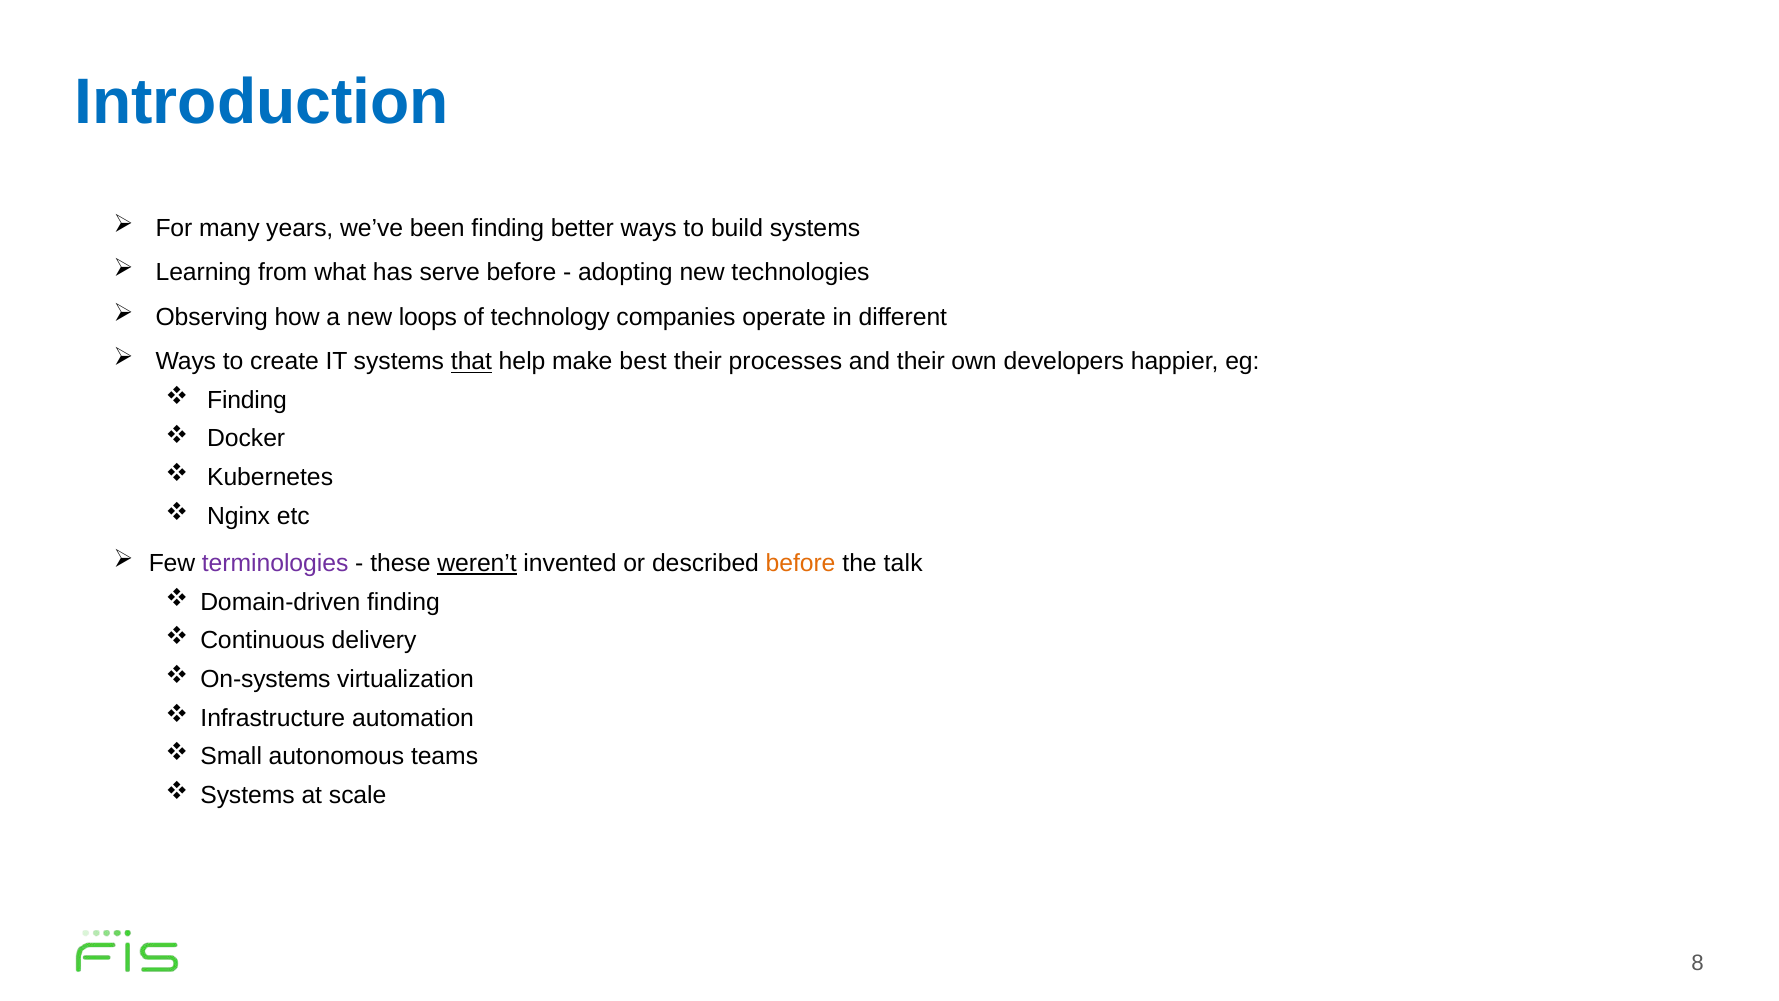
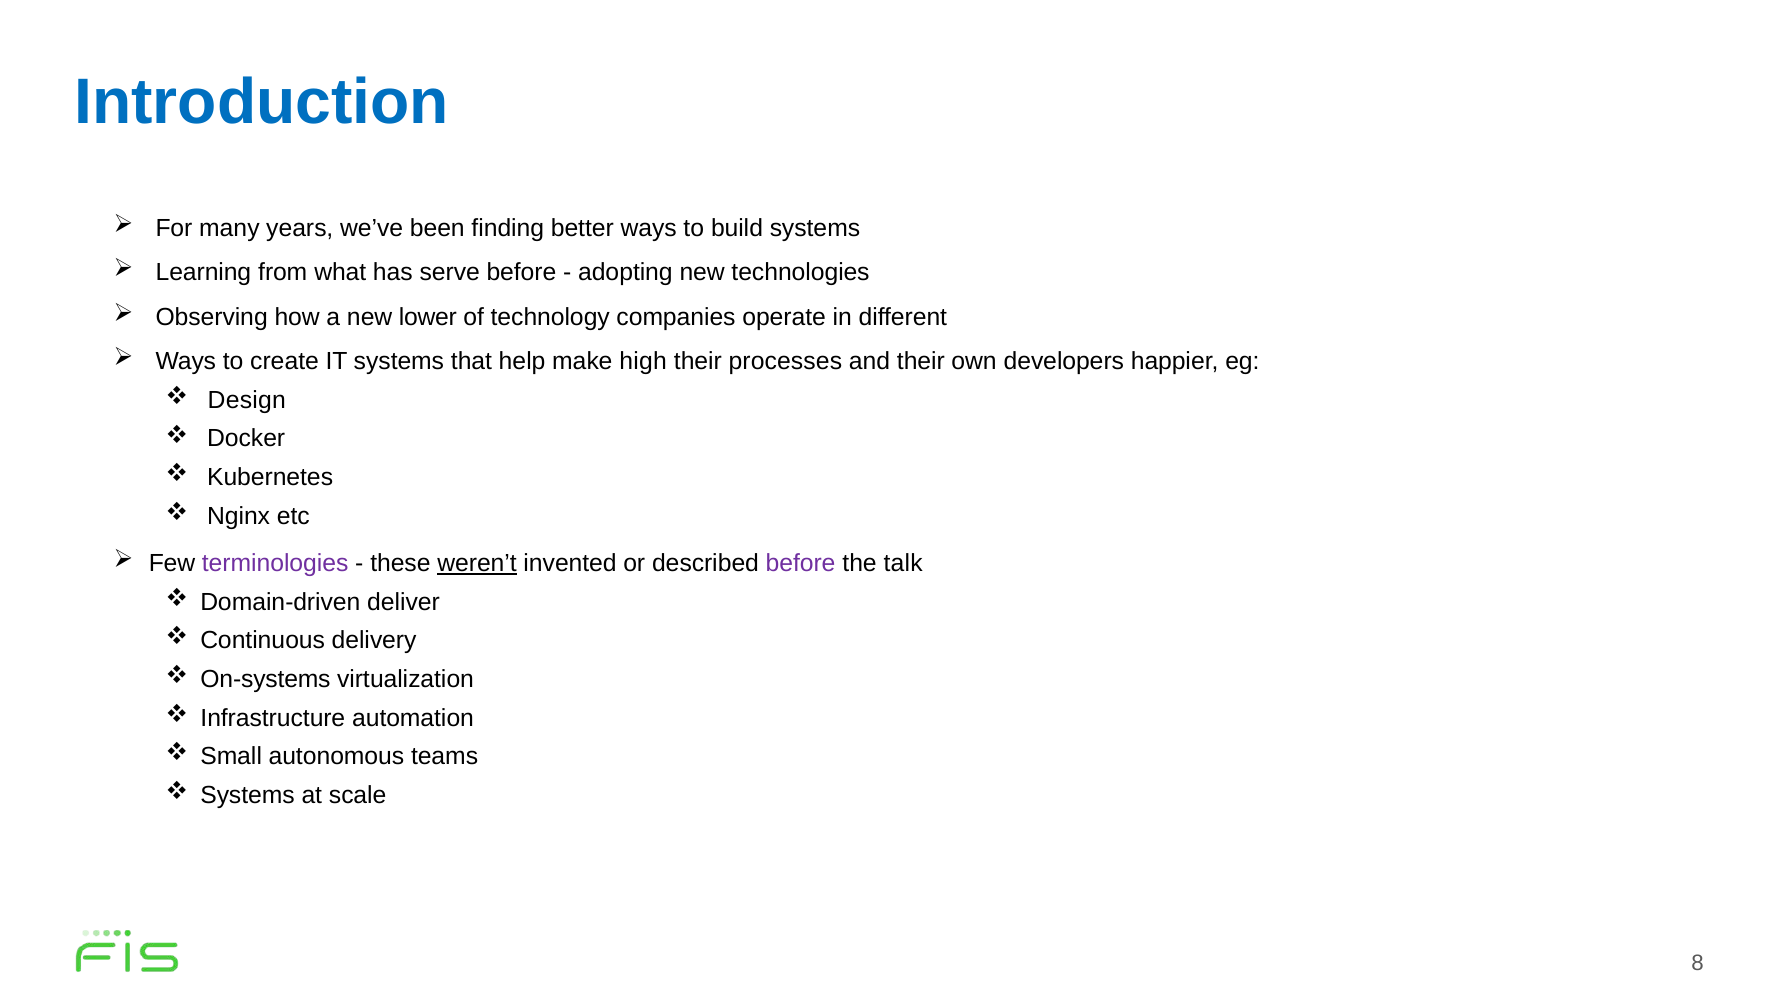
loops: loops -> lower
that underline: present -> none
best: best -> high
Finding at (247, 400): Finding -> Design
before at (801, 563) colour: orange -> purple
Domain-driven finding: finding -> deliver
